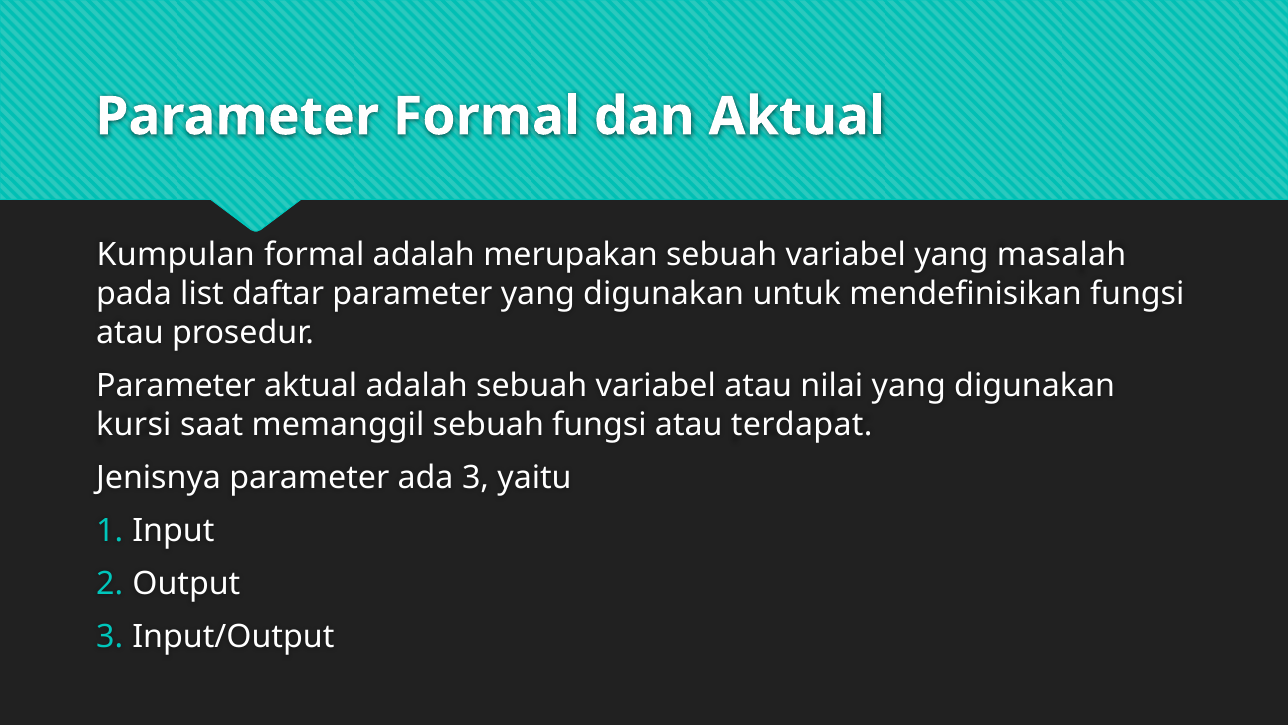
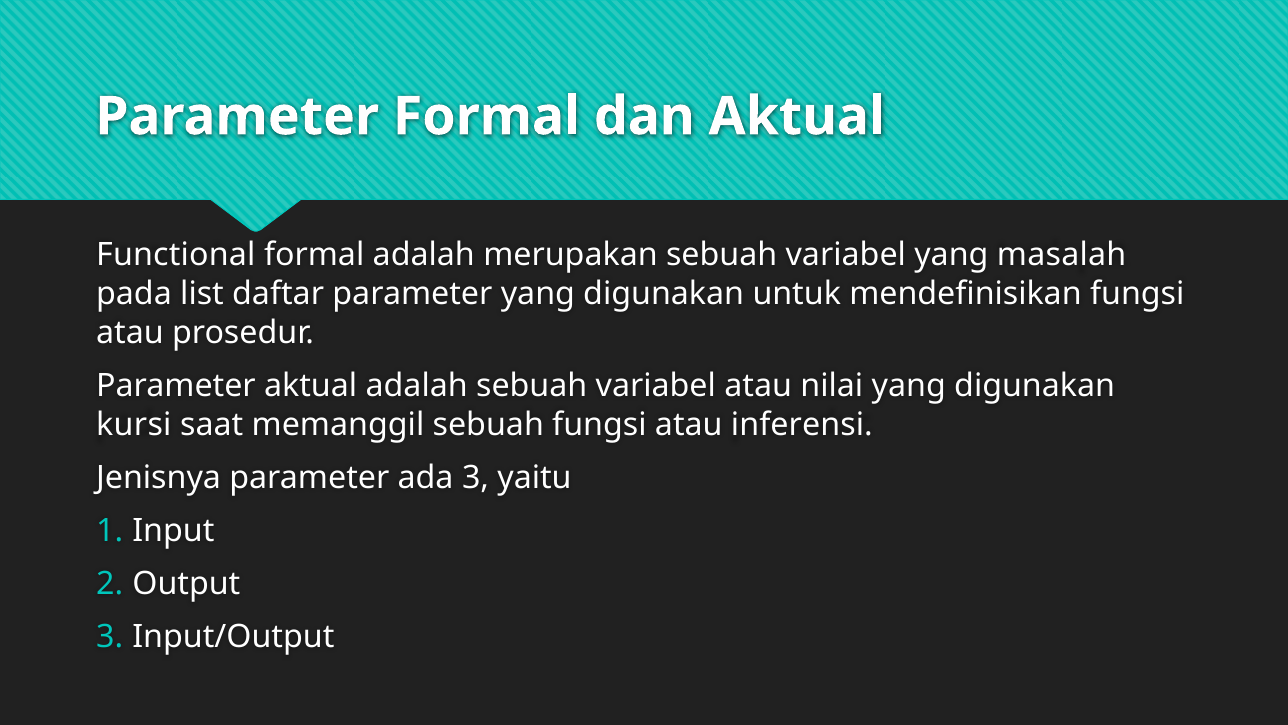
Kumpulan: Kumpulan -> Functional
terdapat: terdapat -> inferensi
